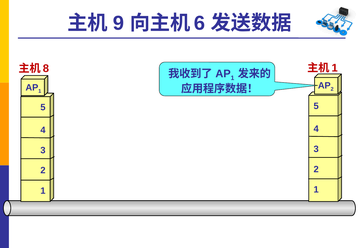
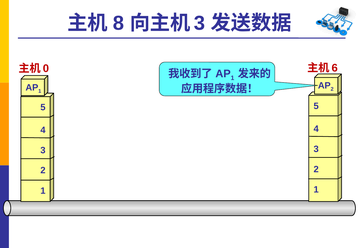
9: 9 -> 8
6 at (199, 23): 6 -> 3
1 at (335, 68): 1 -> 6
8: 8 -> 0
